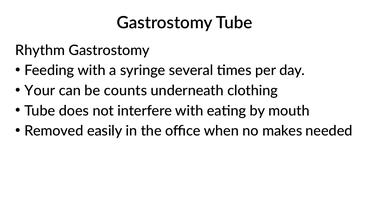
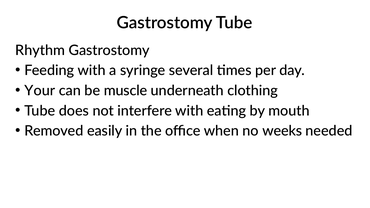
counts: counts -> muscle
makes: makes -> weeks
